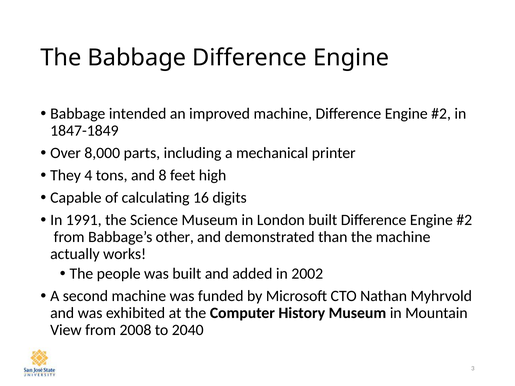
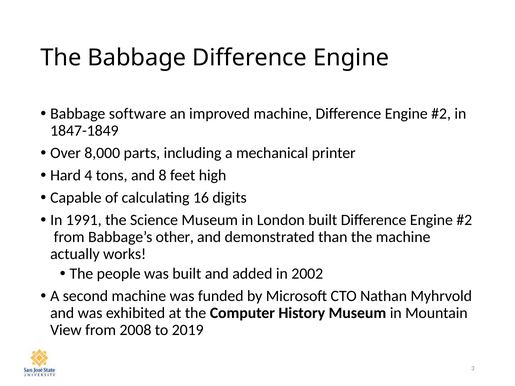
intended: intended -> software
They: They -> Hard
2040: 2040 -> 2019
